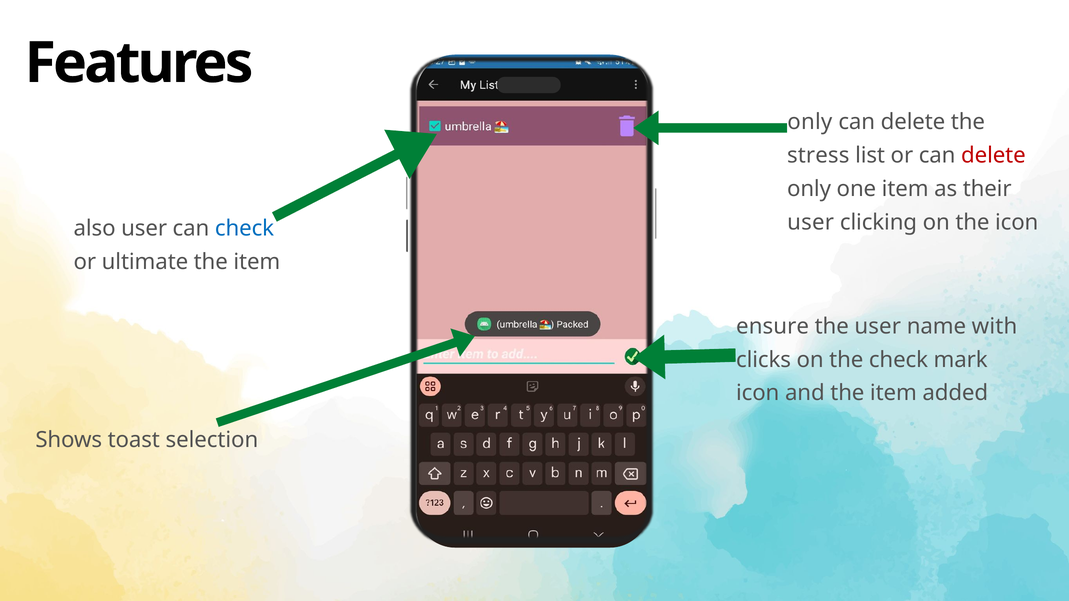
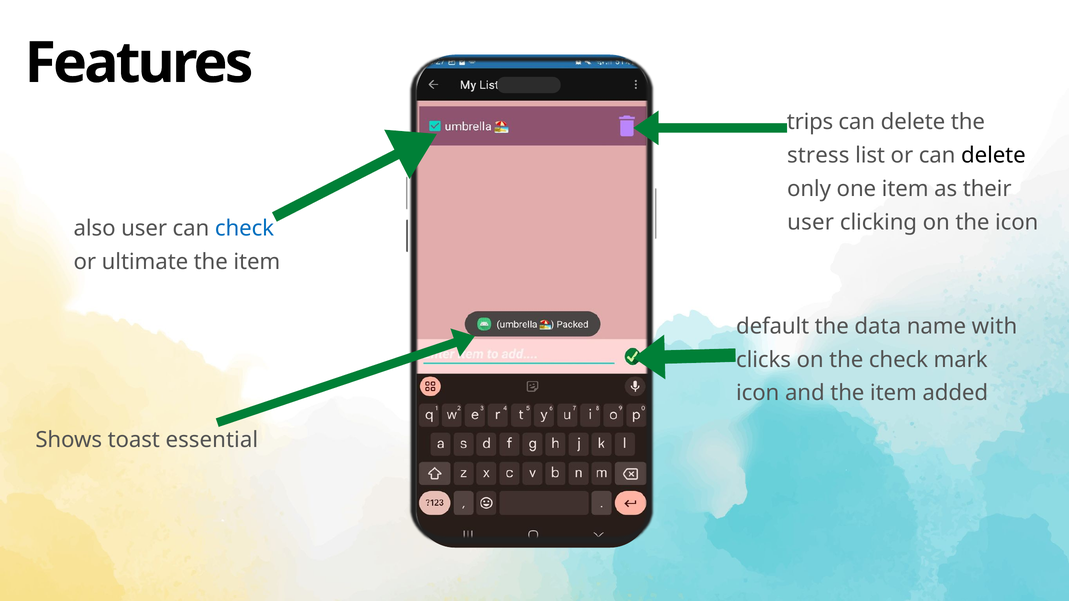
only at (810, 122): only -> trips
delete at (993, 156) colour: red -> black
ensure: ensure -> default
the user: user -> data
selection: selection -> essential
